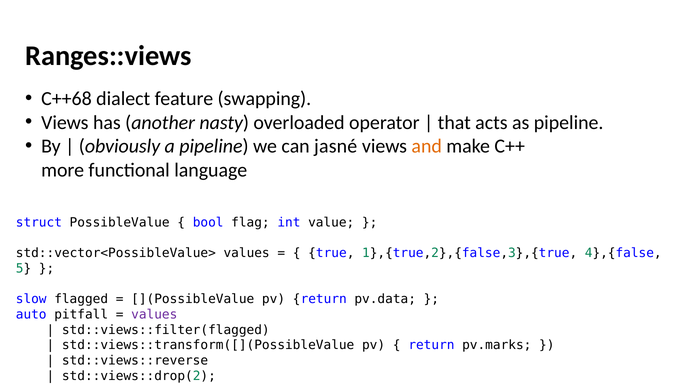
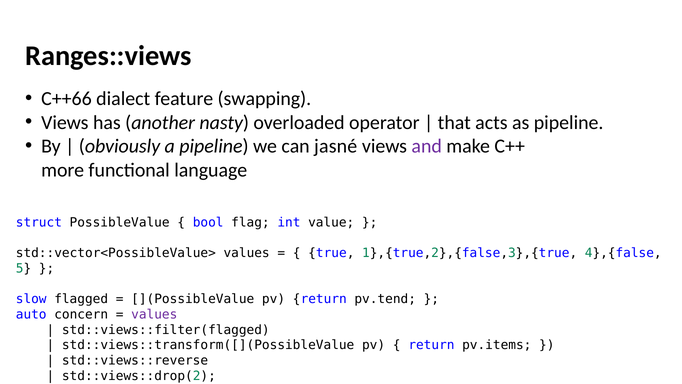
C++68: C++68 -> C++66
and colour: orange -> purple
pv.data: pv.data -> pv.tend
pitfall: pitfall -> concern
pv.marks: pv.marks -> pv.items
